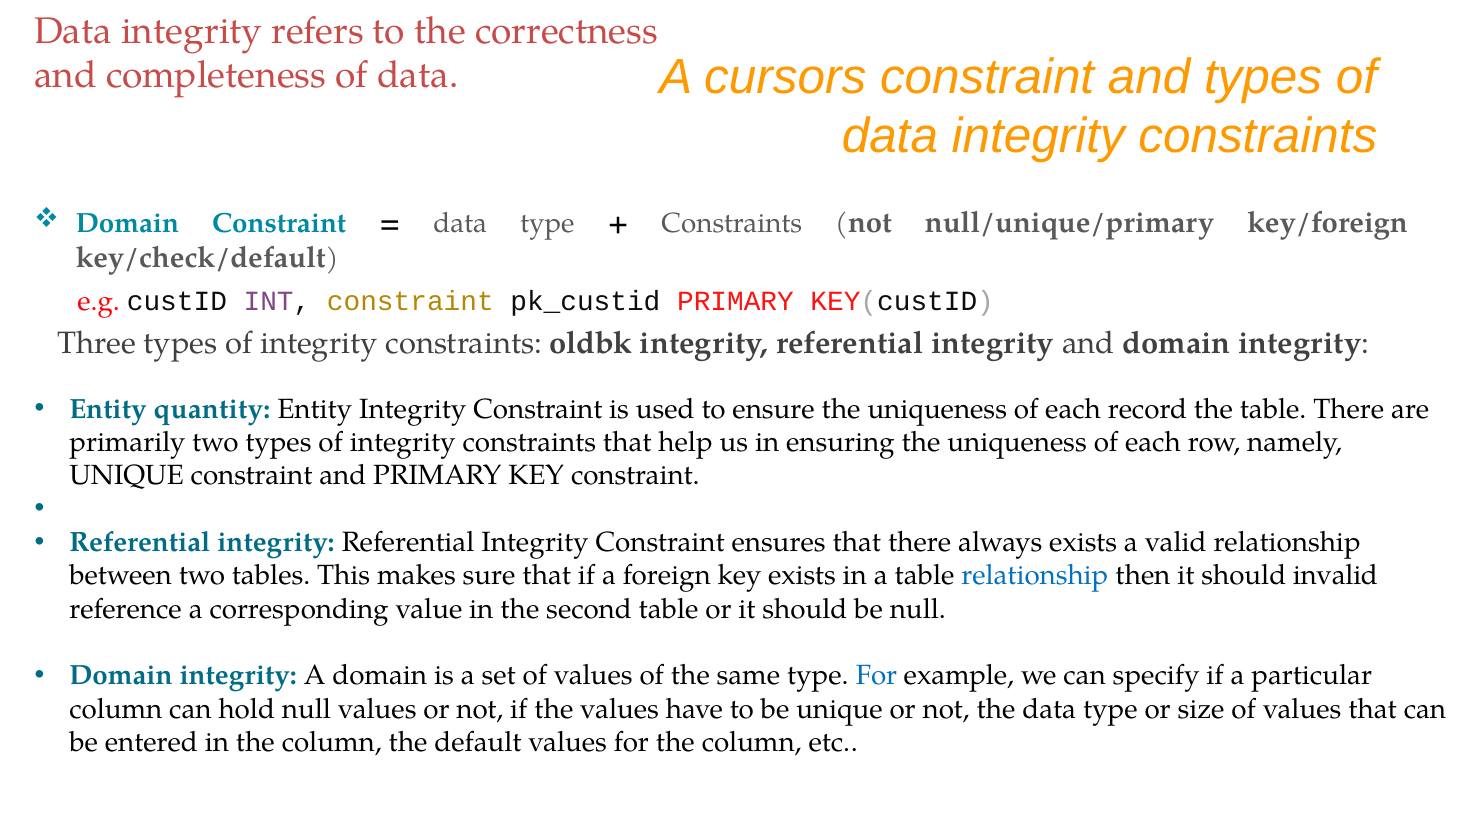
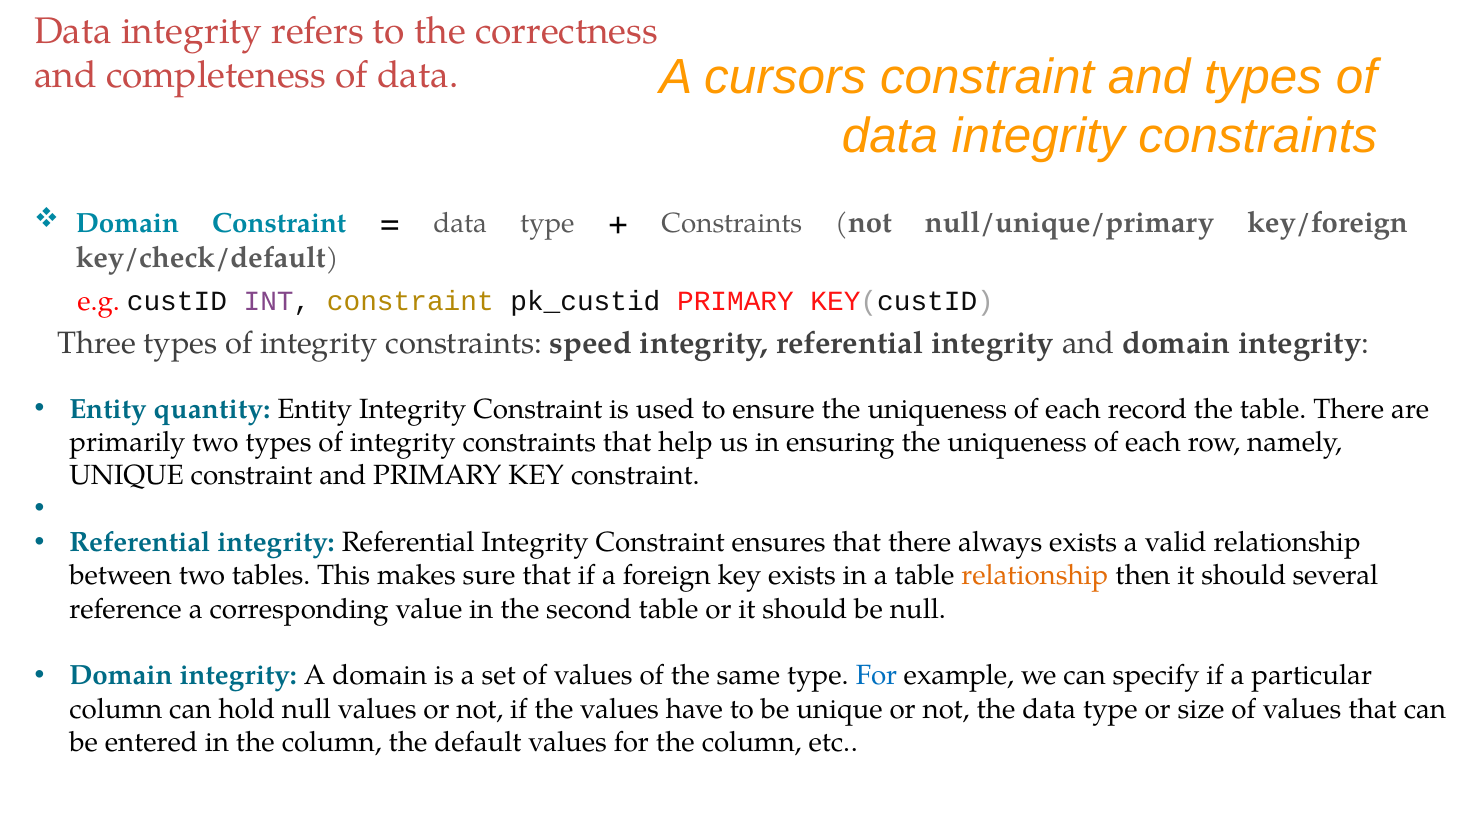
oldbk: oldbk -> speed
relationship at (1035, 576) colour: blue -> orange
invalid: invalid -> several
